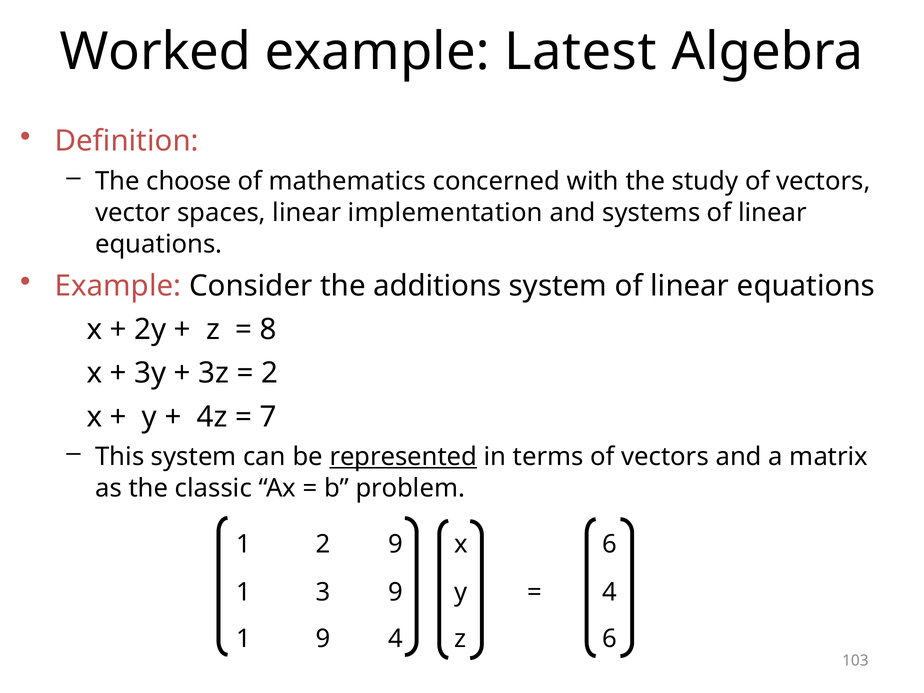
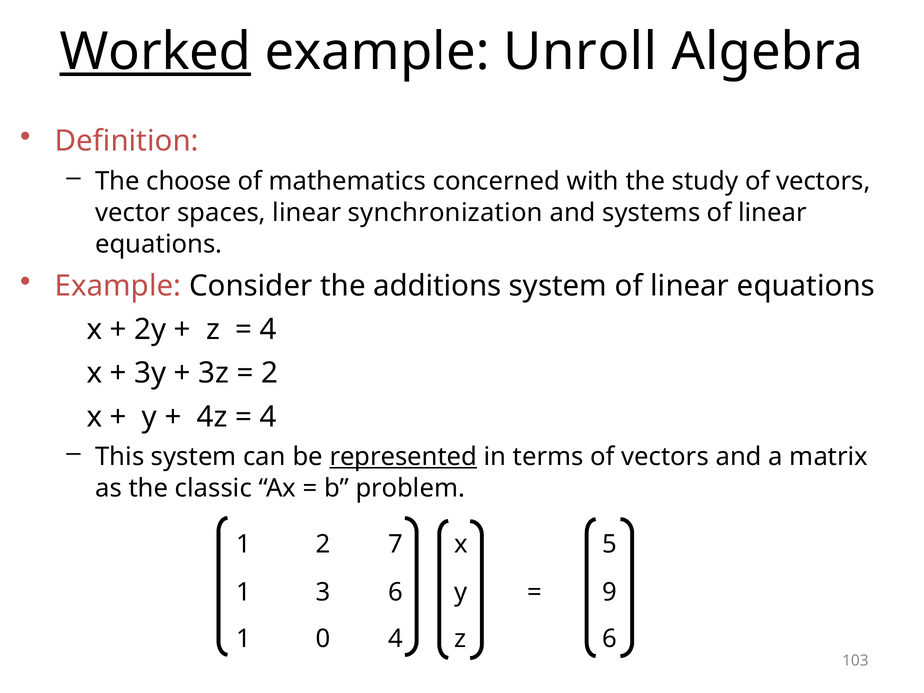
Worked underline: none -> present
Latest: Latest -> Unroll
implementation: implementation -> synchronization
8 at (268, 330): 8 -> 4
7 at (268, 417): 7 -> 4
2 9: 9 -> 7
x 6: 6 -> 5
3 9: 9 -> 6
4 at (609, 592): 4 -> 9
1 9: 9 -> 0
